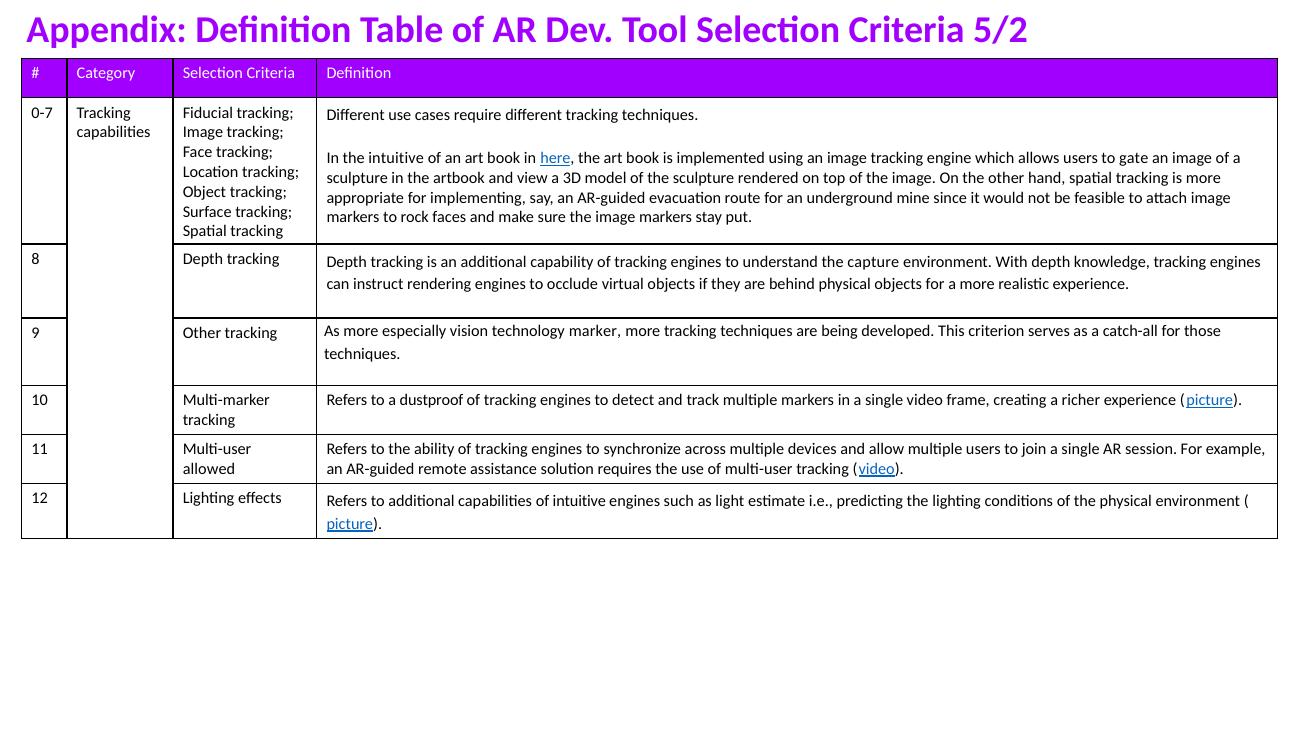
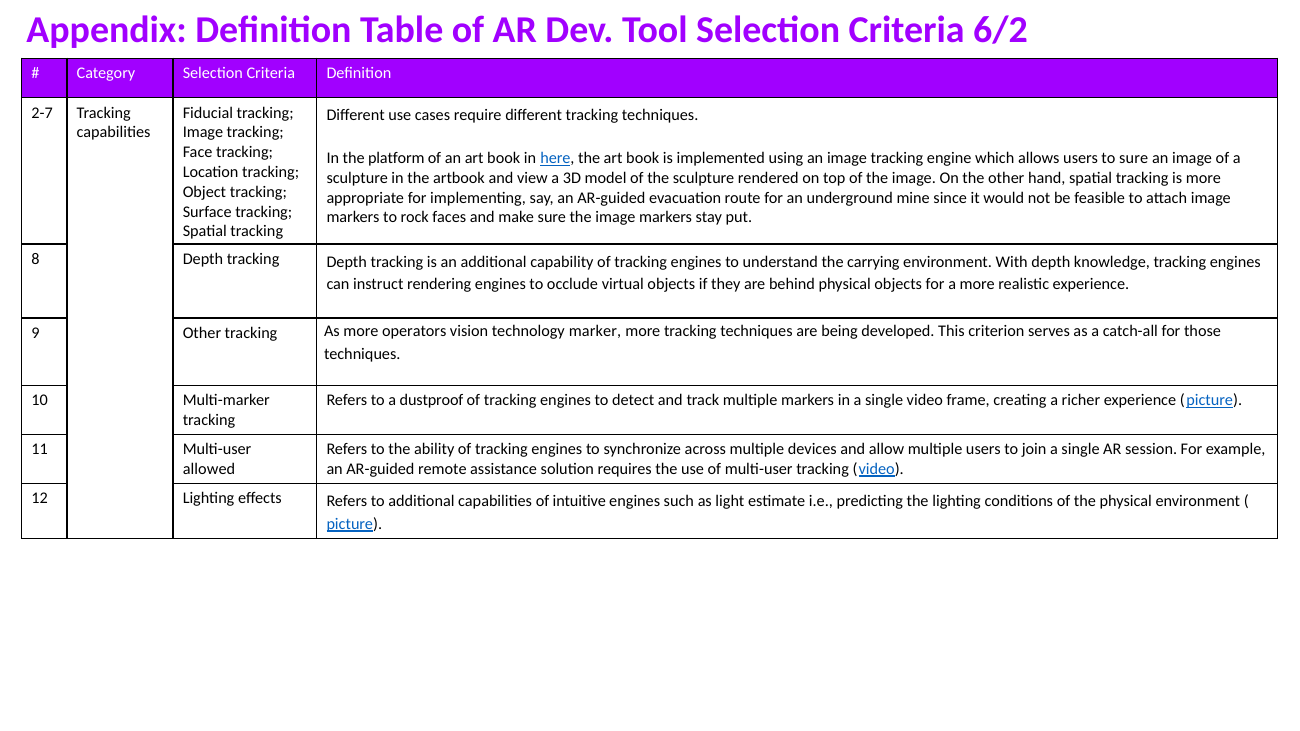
5/2: 5/2 -> 6/2
0-7: 0-7 -> 2-7
the intuitive: intuitive -> platform
to gate: gate -> sure
capture: capture -> carrying
especially: especially -> operators
